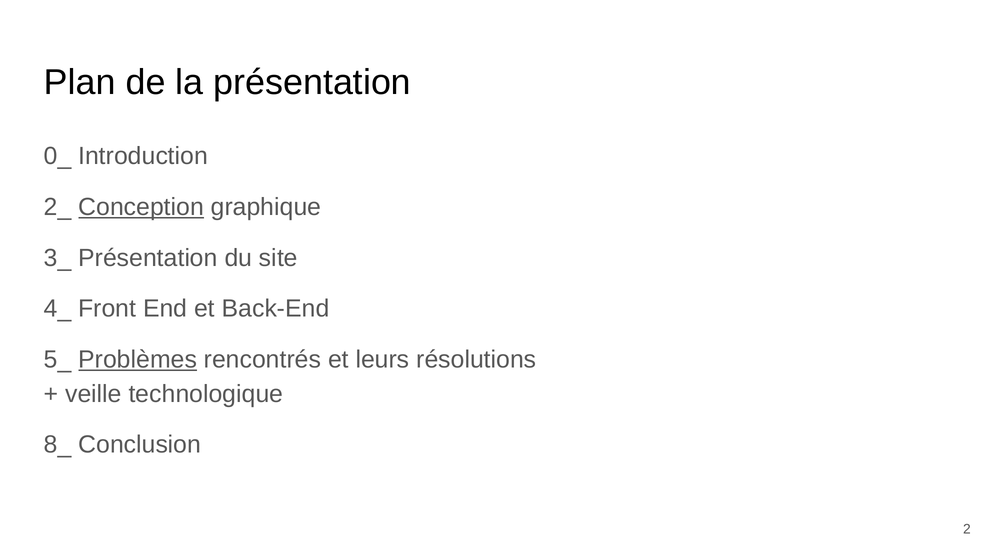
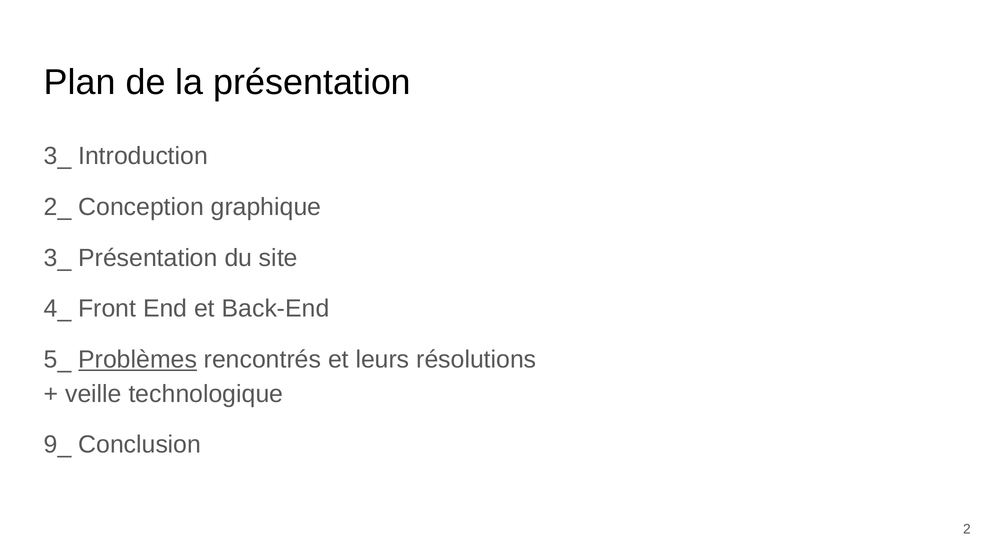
0_ at (58, 156): 0_ -> 3_
Conception underline: present -> none
8_: 8_ -> 9_
